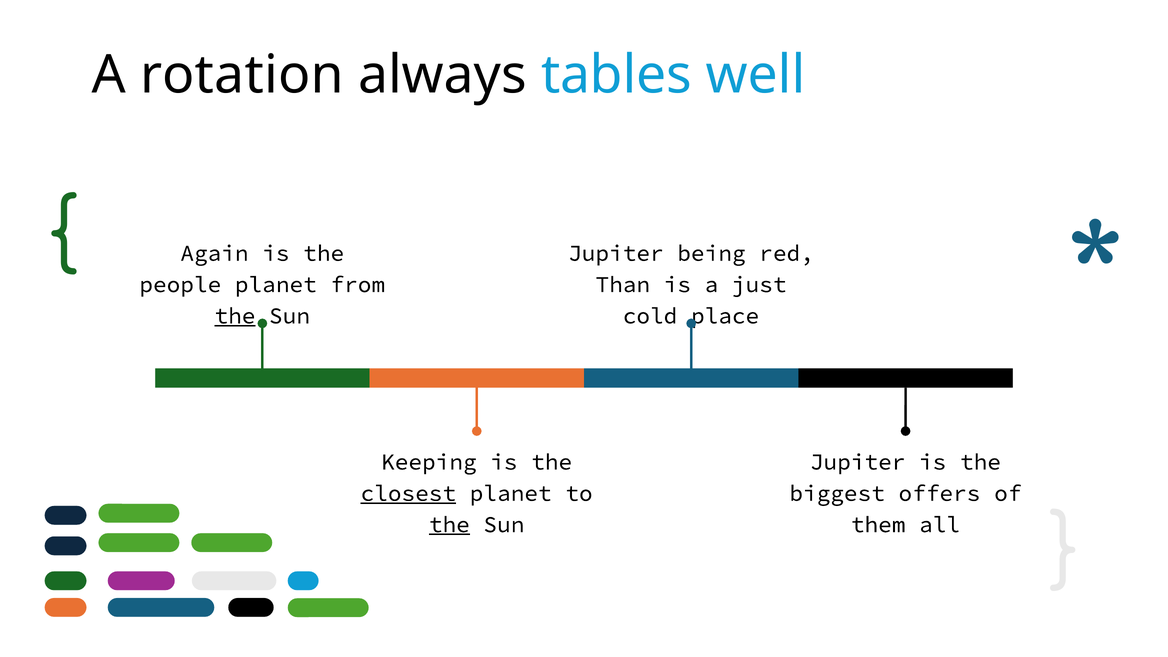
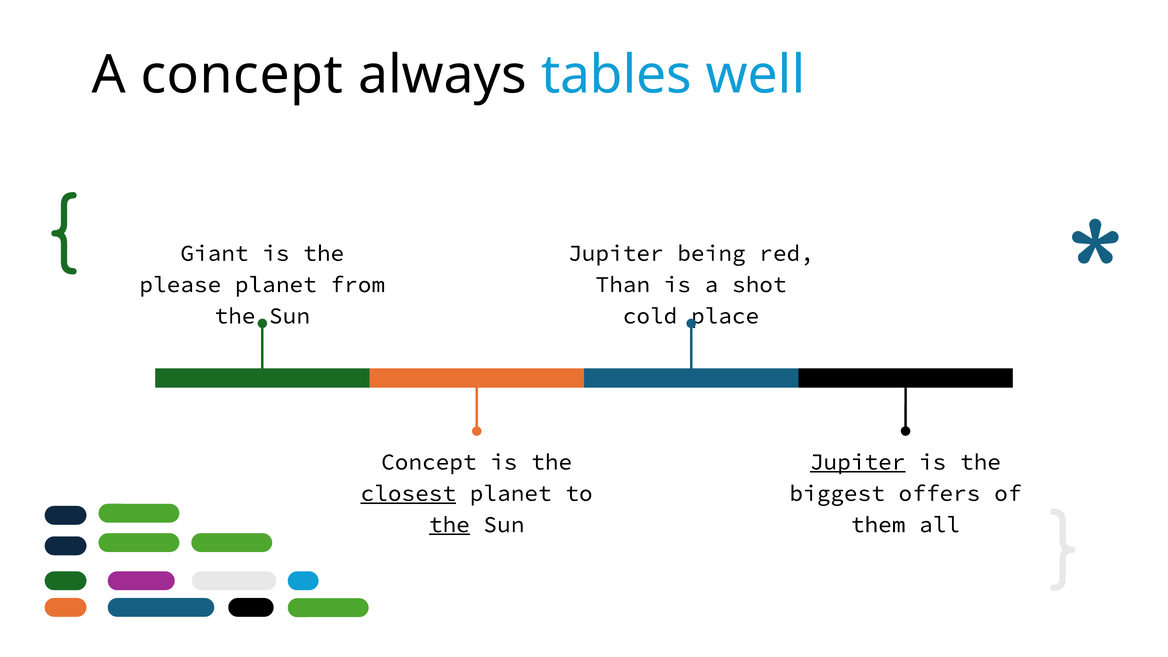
A rotation: rotation -> concept
Again: Again -> Giant
people: people -> please
just: just -> shot
the at (235, 316) underline: present -> none
Keeping at (429, 462): Keeping -> Concept
Jupiter at (858, 462) underline: none -> present
